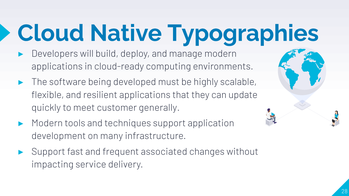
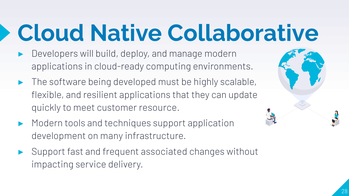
Typographies: Typographies -> Collaborative
generally: generally -> resource
